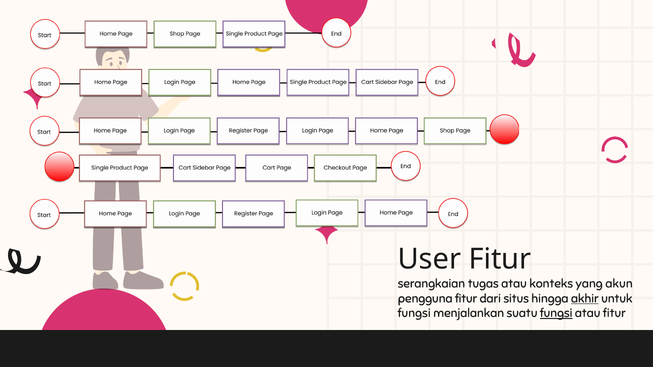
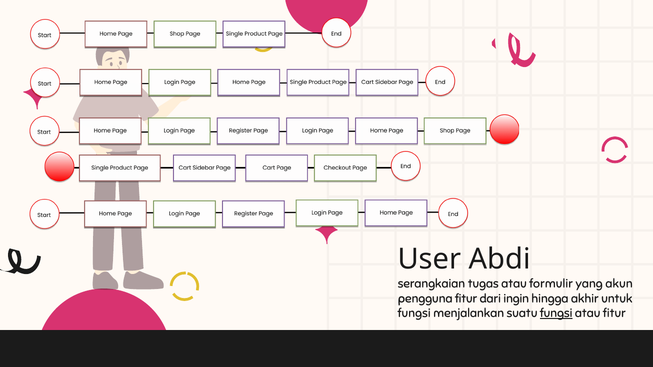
User Fitur: Fitur -> Abdi
konteks: konteks -> formulir
situs: situs -> ingin
akhir underline: present -> none
